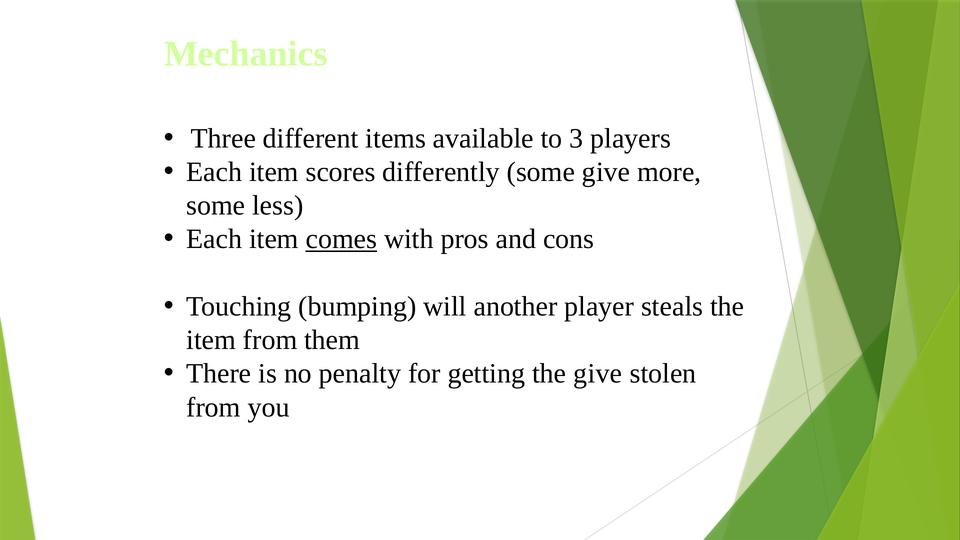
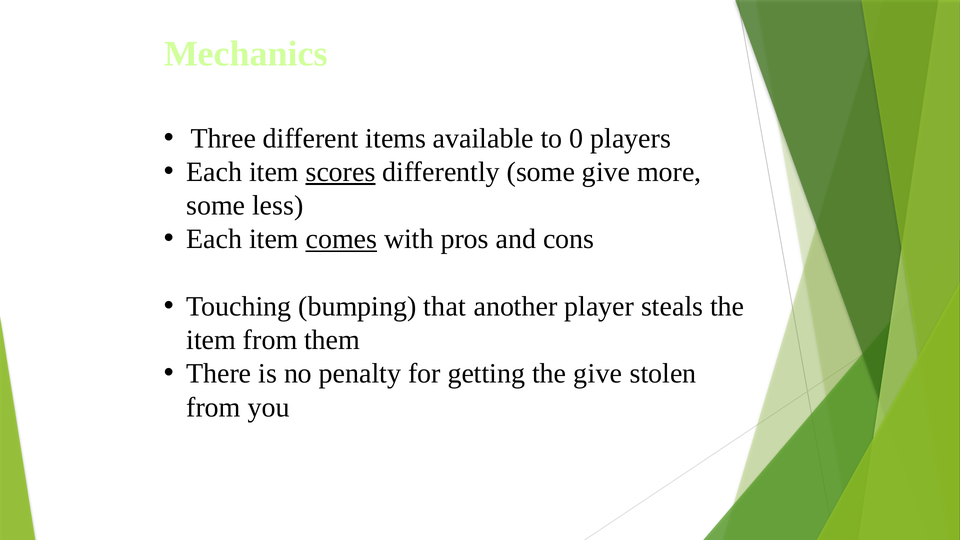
3: 3 -> 0
scores underline: none -> present
will: will -> that
